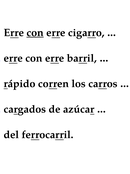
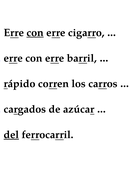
del underline: none -> present
